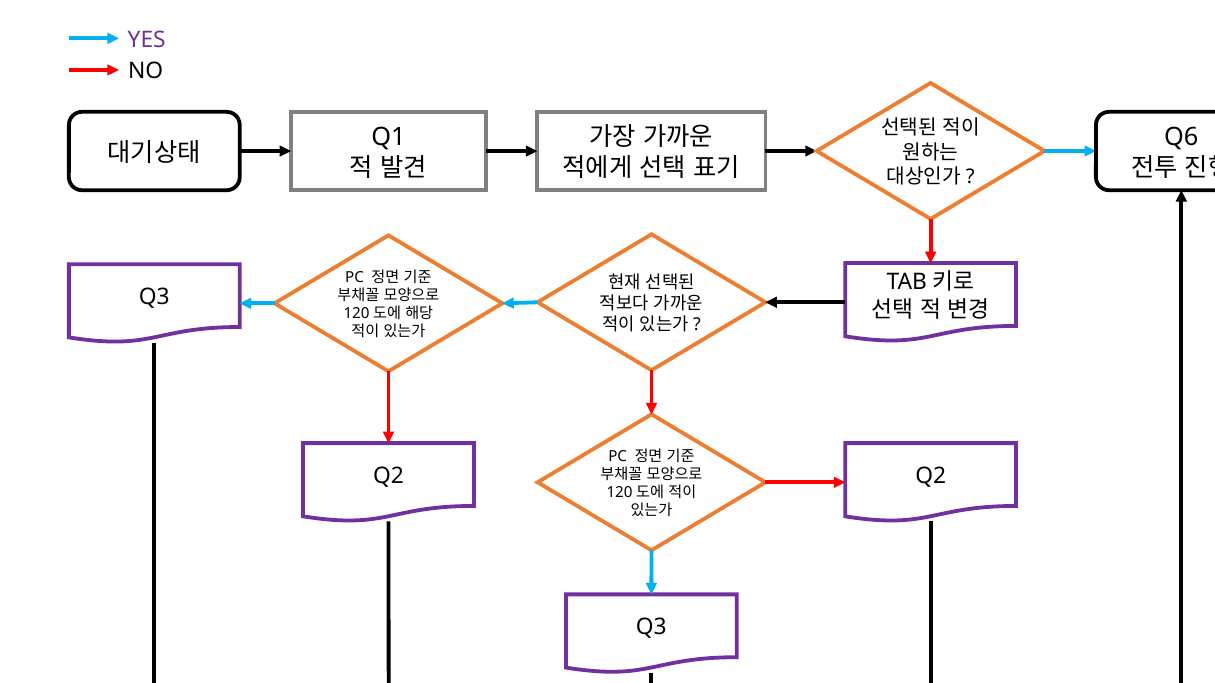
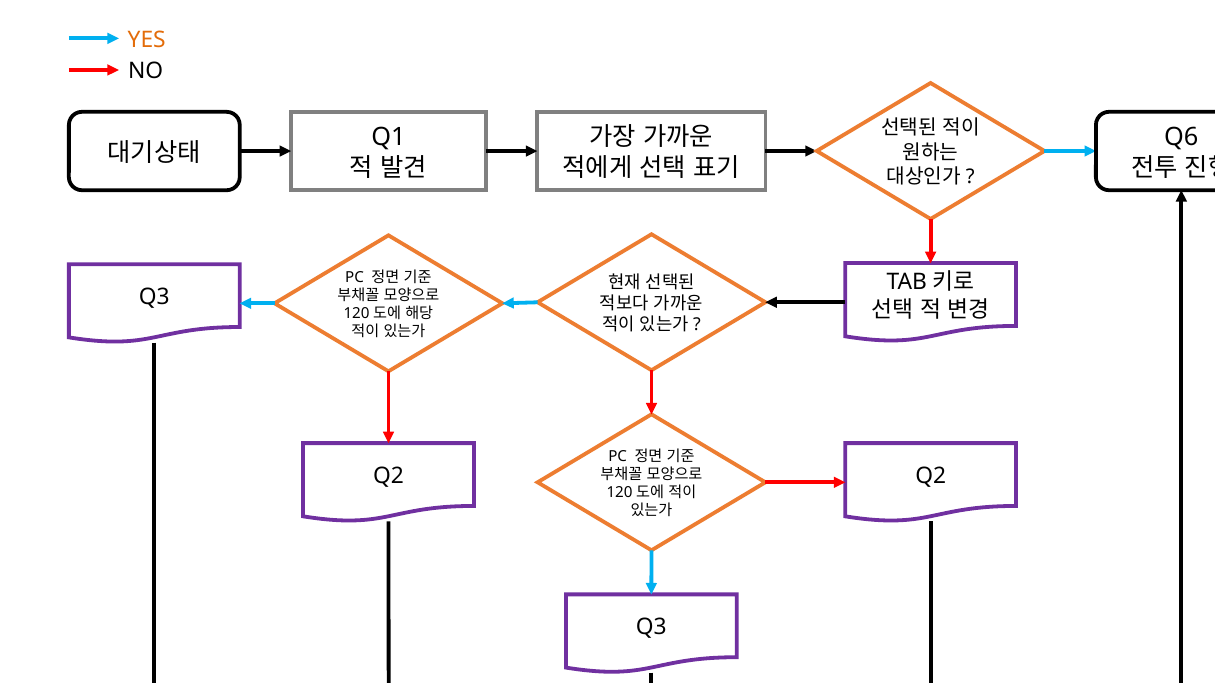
YES colour: purple -> orange
